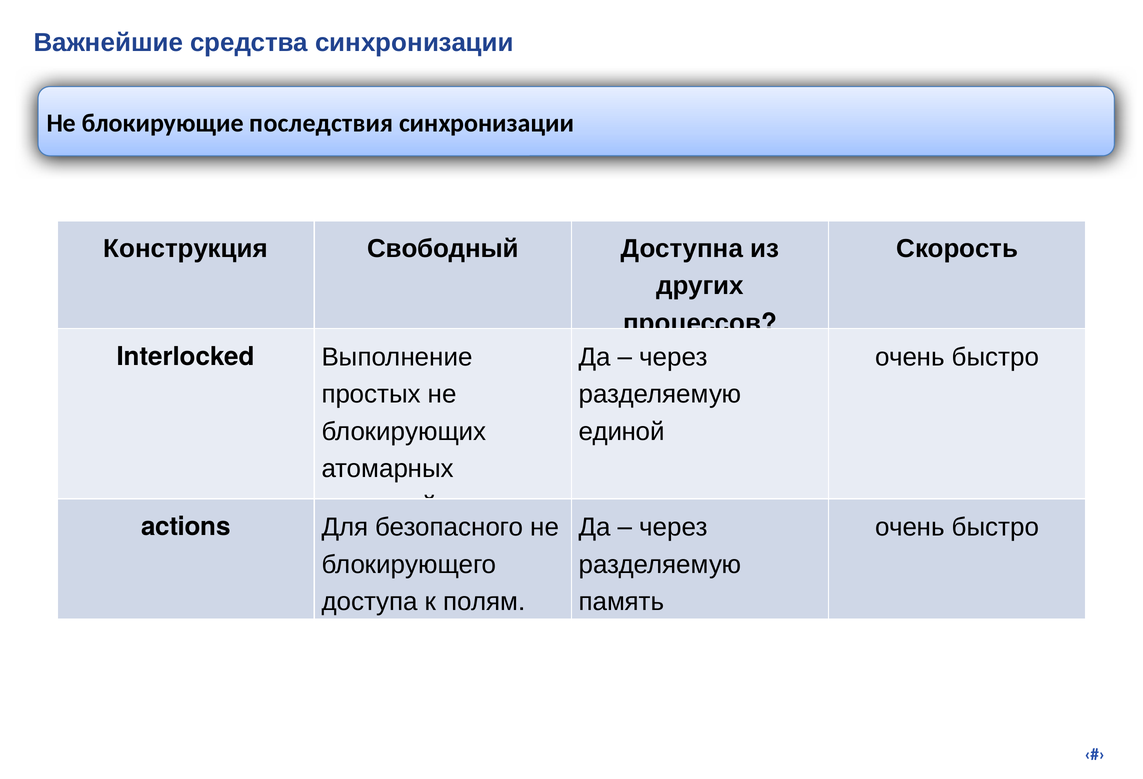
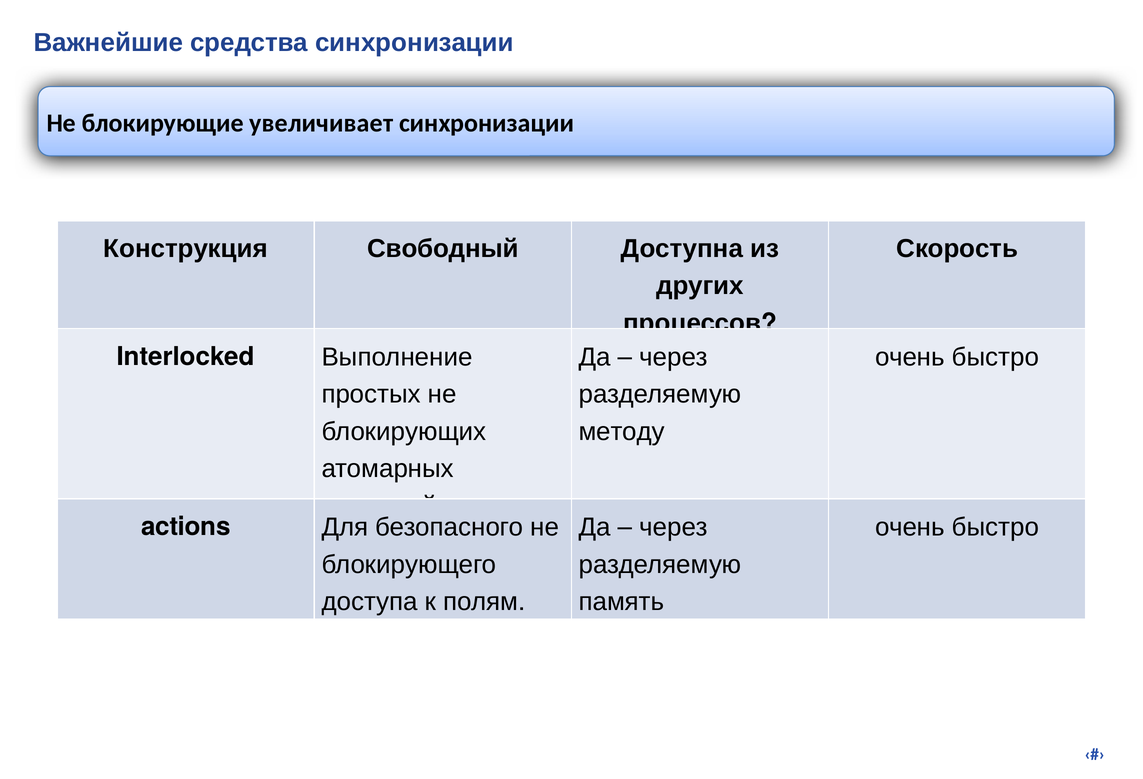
последствия: последствия -> увеличивает
единой: единой -> методу
